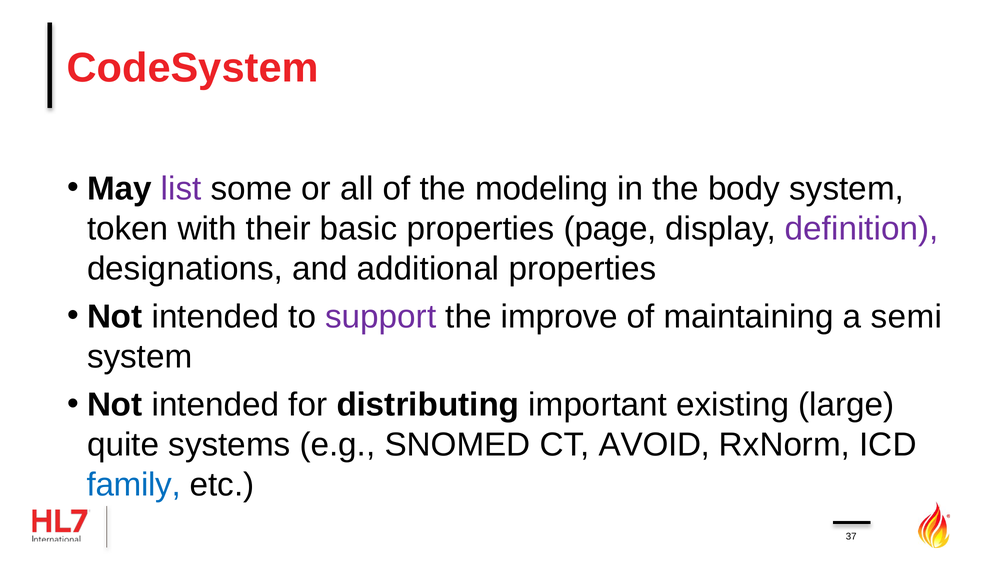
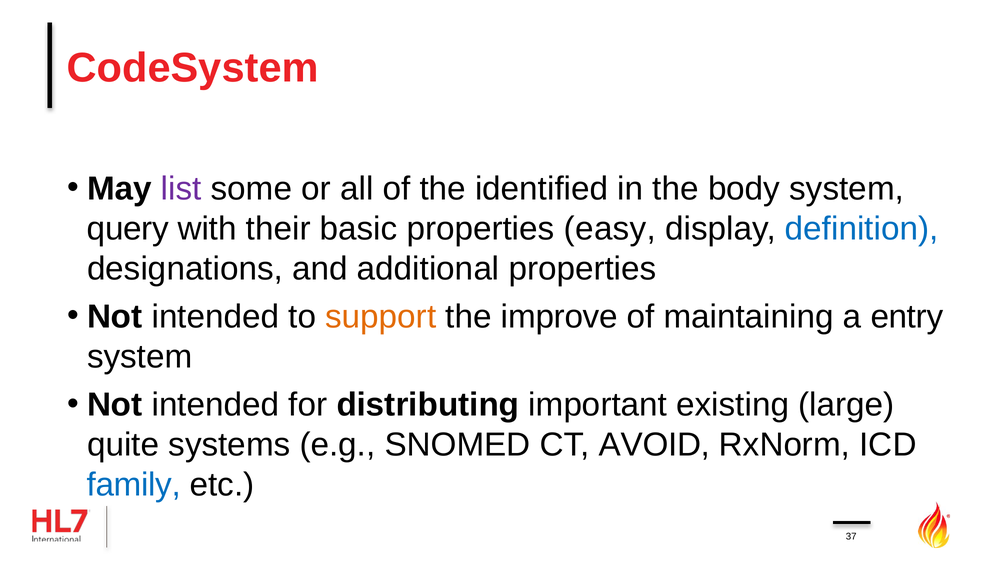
modeling: modeling -> identified
token: token -> query
page: page -> easy
definition colour: purple -> blue
support colour: purple -> orange
semi: semi -> entry
